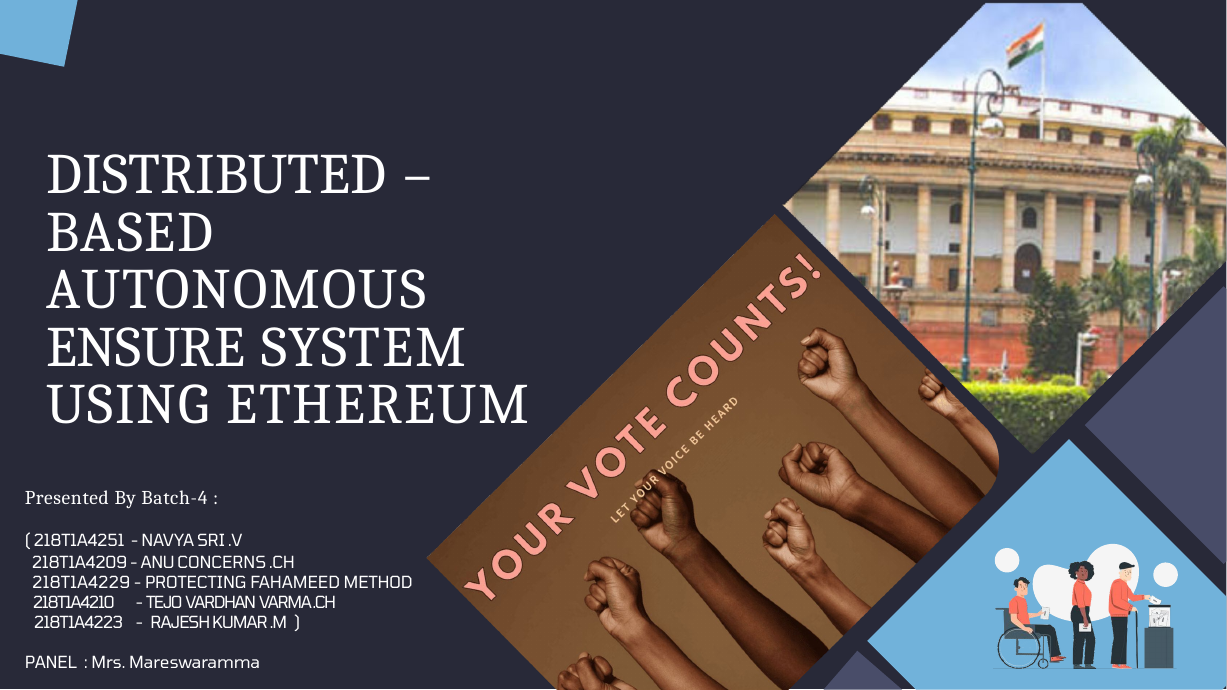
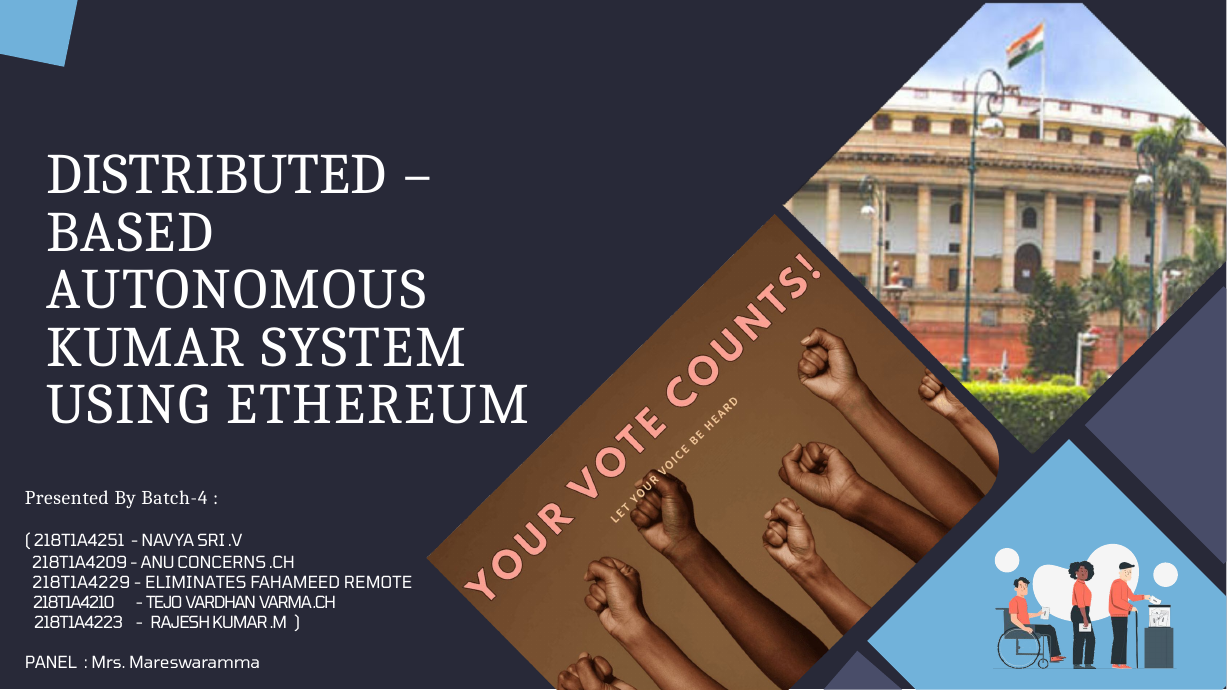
ENSURE at (146, 347): ENSURE -> KUMAR
PROTECTING: PROTECTING -> ELIMINATES
METHOD: METHOD -> REMOTE
